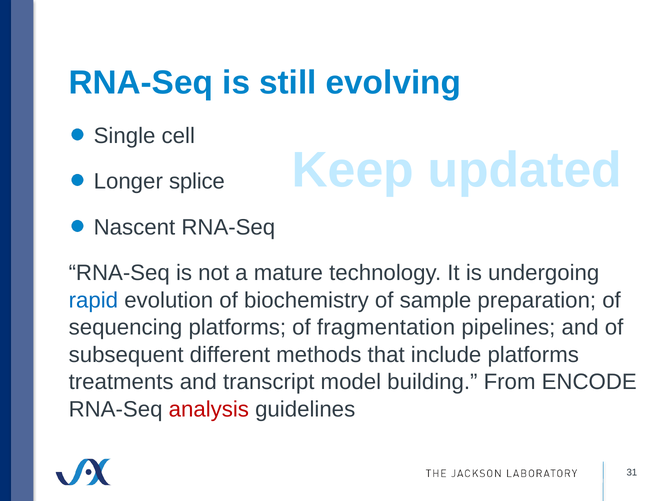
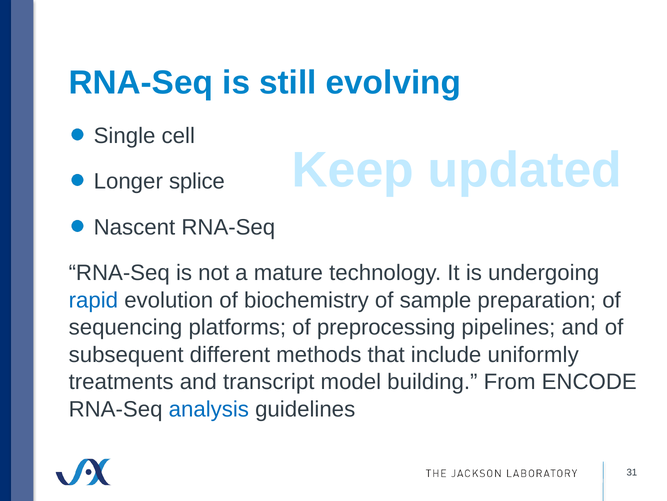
fragmentation: fragmentation -> preprocessing
include platforms: platforms -> uniformly
analysis colour: red -> blue
